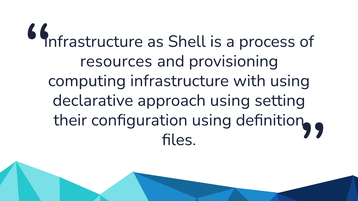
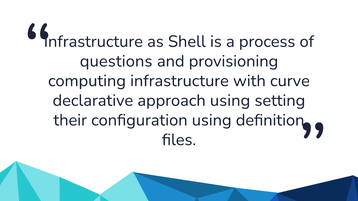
resources: resources -> questions
with using: using -> curve
